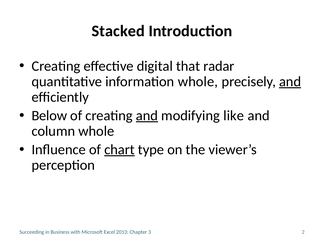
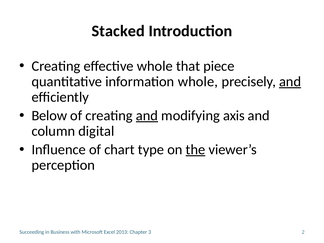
effective digital: digital -> whole
radar: radar -> piece
like: like -> axis
column whole: whole -> digital
chart underline: present -> none
the underline: none -> present
